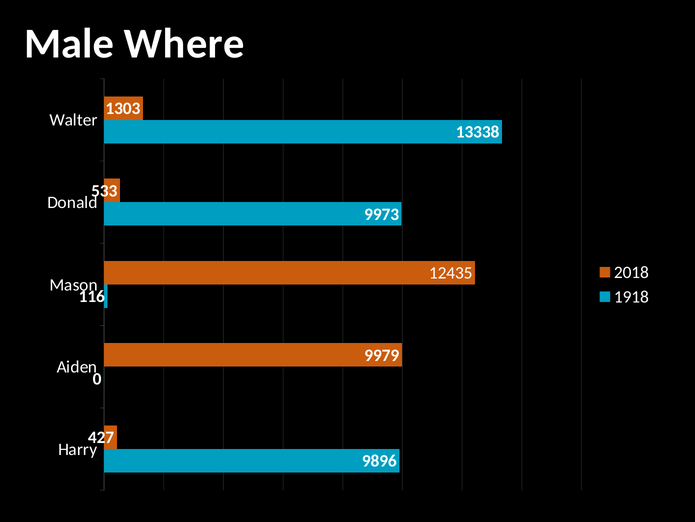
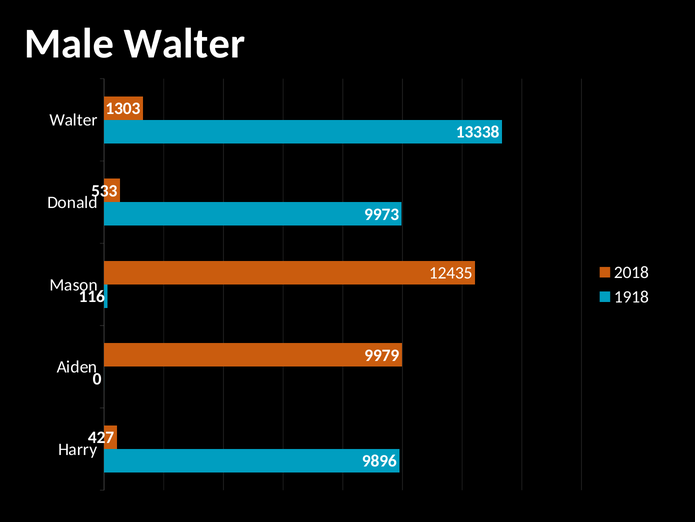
Male Where: Where -> Walter
